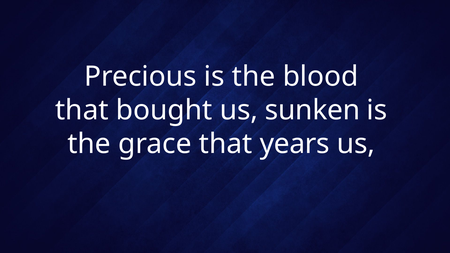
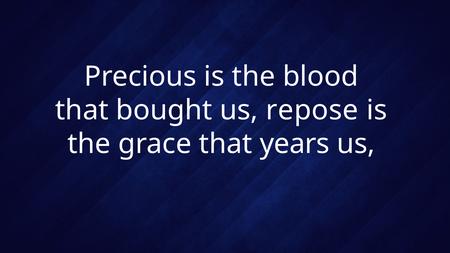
sunken: sunken -> repose
